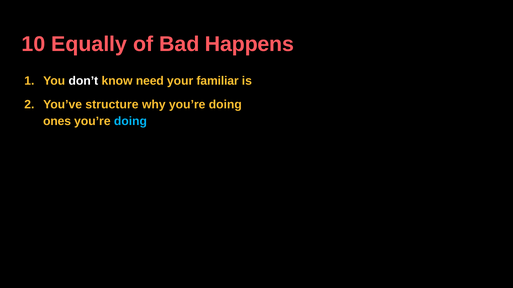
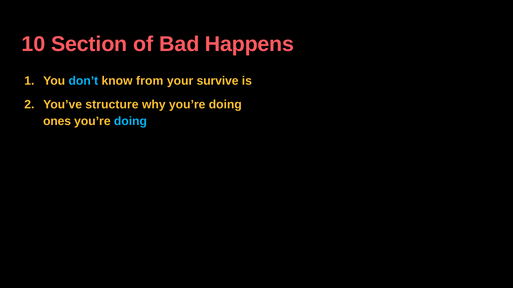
Equally: Equally -> Section
don’t colour: white -> light blue
need: need -> from
familiar: familiar -> survive
